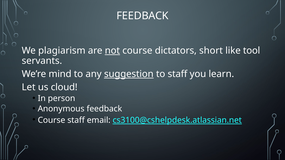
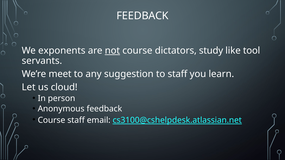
plagiarism: plagiarism -> exponents
short: short -> study
mind: mind -> meet
suggestion underline: present -> none
